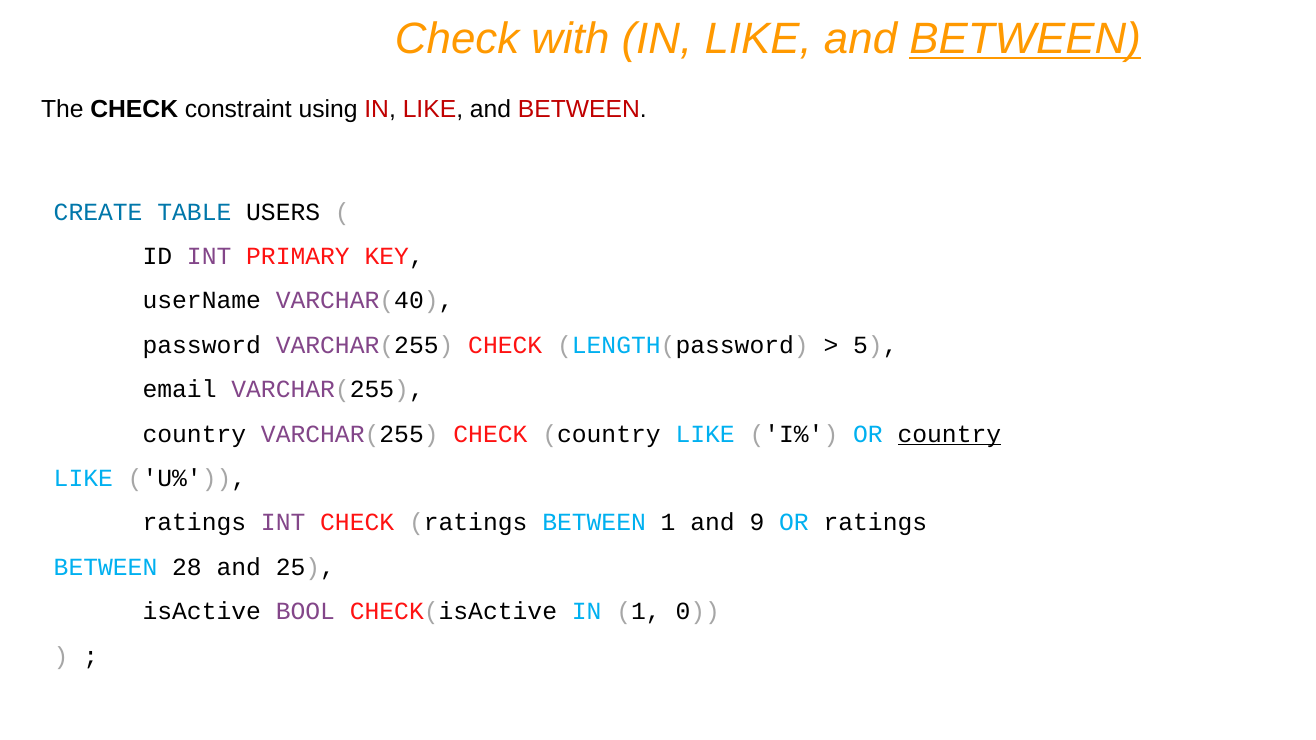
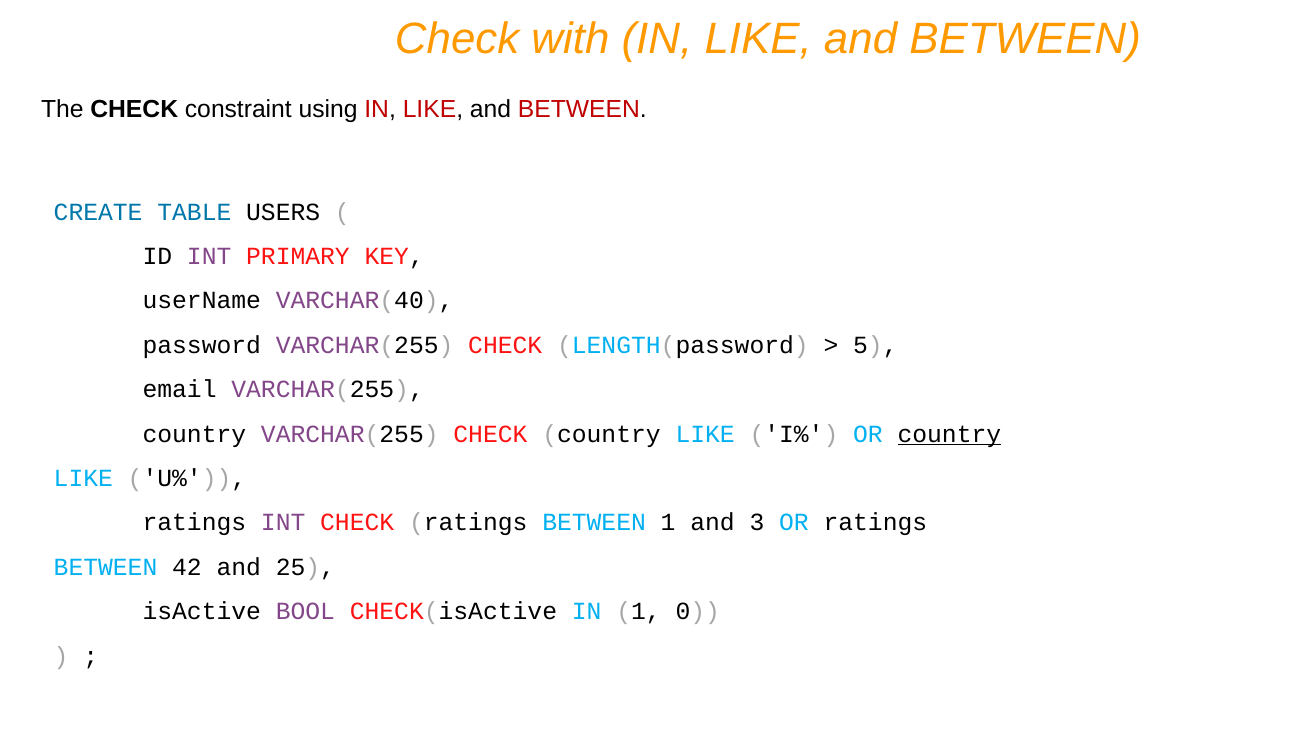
BETWEEN at (1025, 39) underline: present -> none
9: 9 -> 3
28: 28 -> 42
